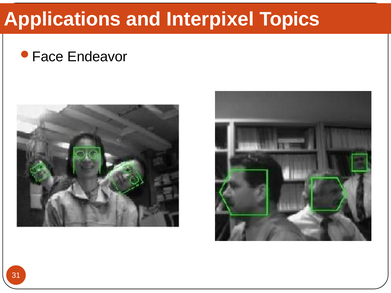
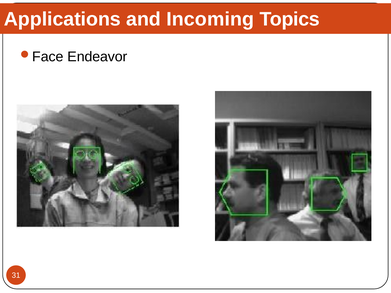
Interpixel: Interpixel -> Incoming
